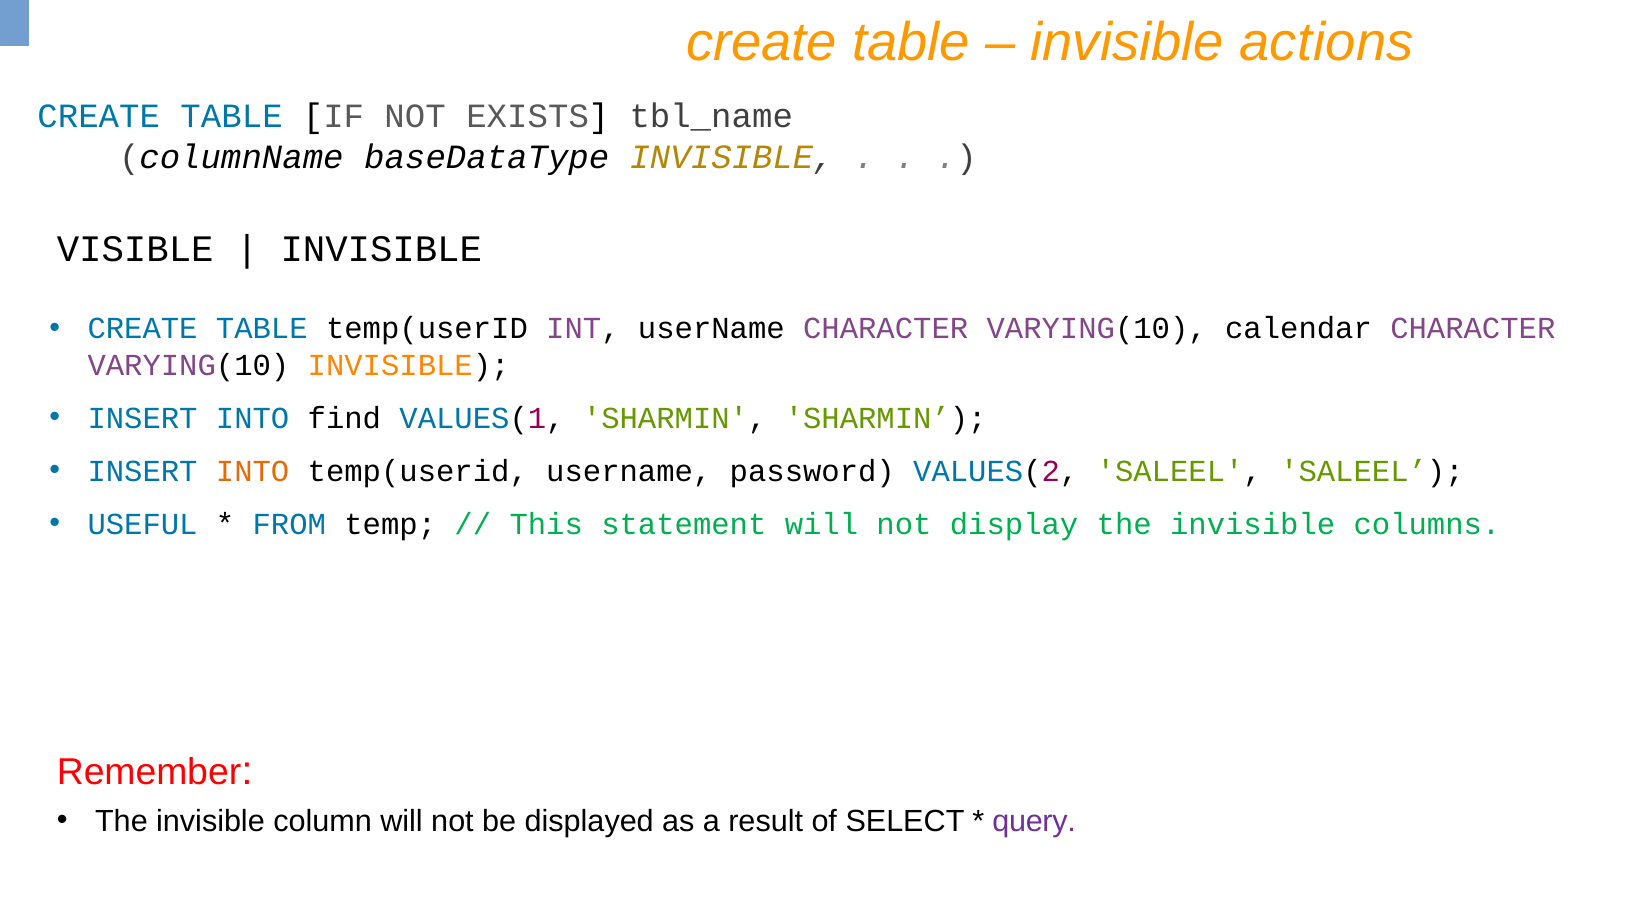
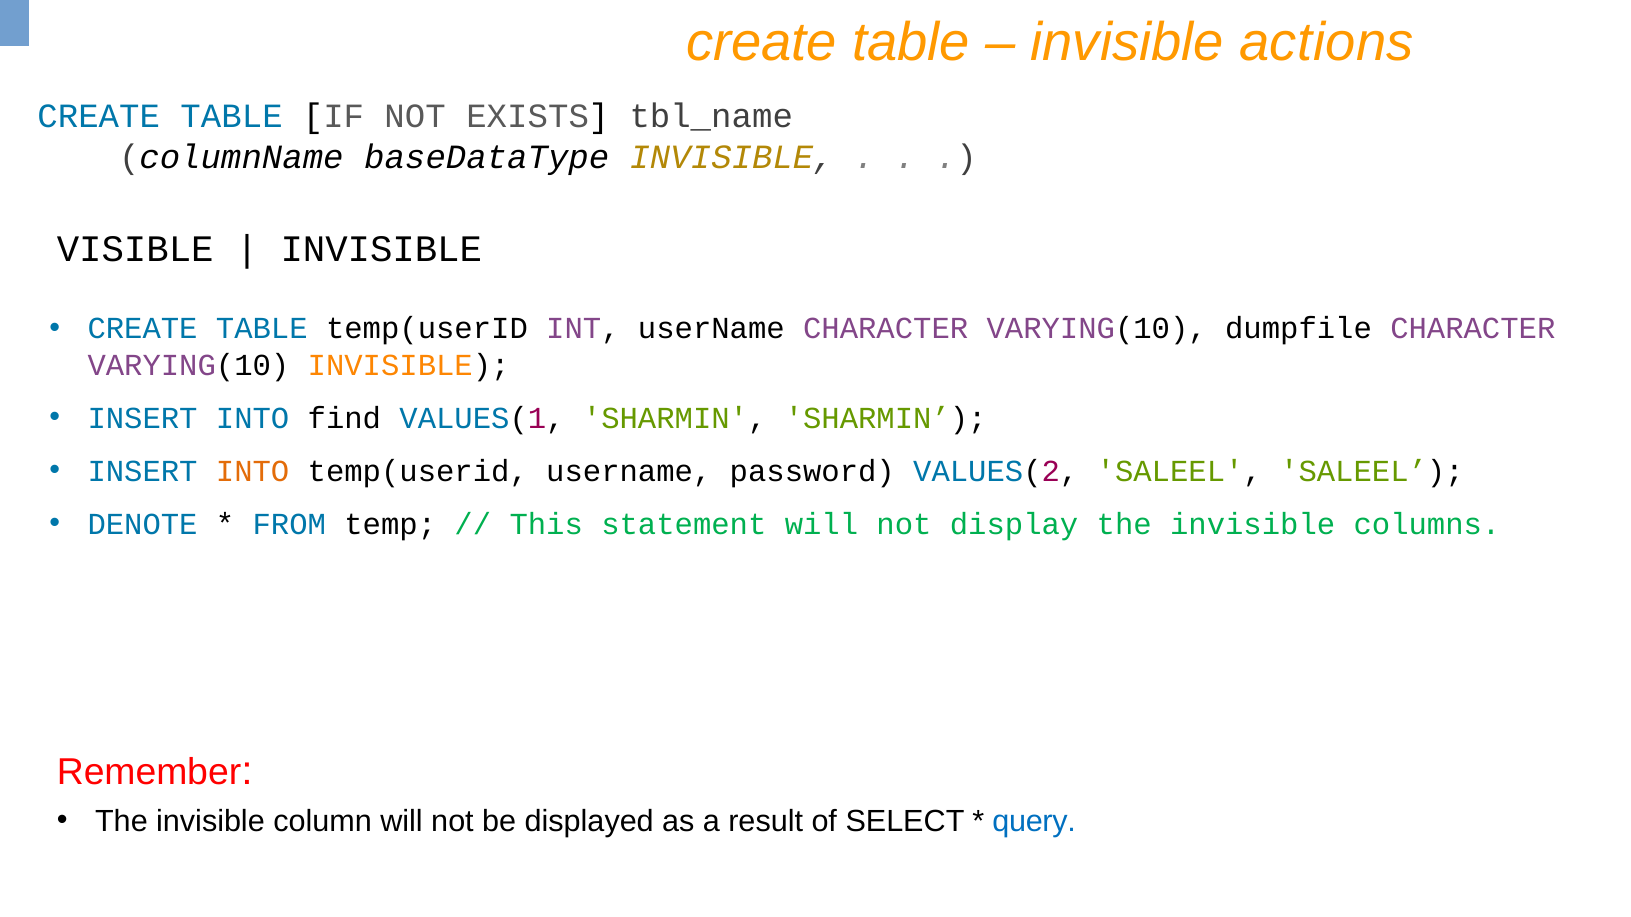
calendar: calendar -> dumpfile
USEFUL: USEFUL -> DENOTE
query colour: purple -> blue
